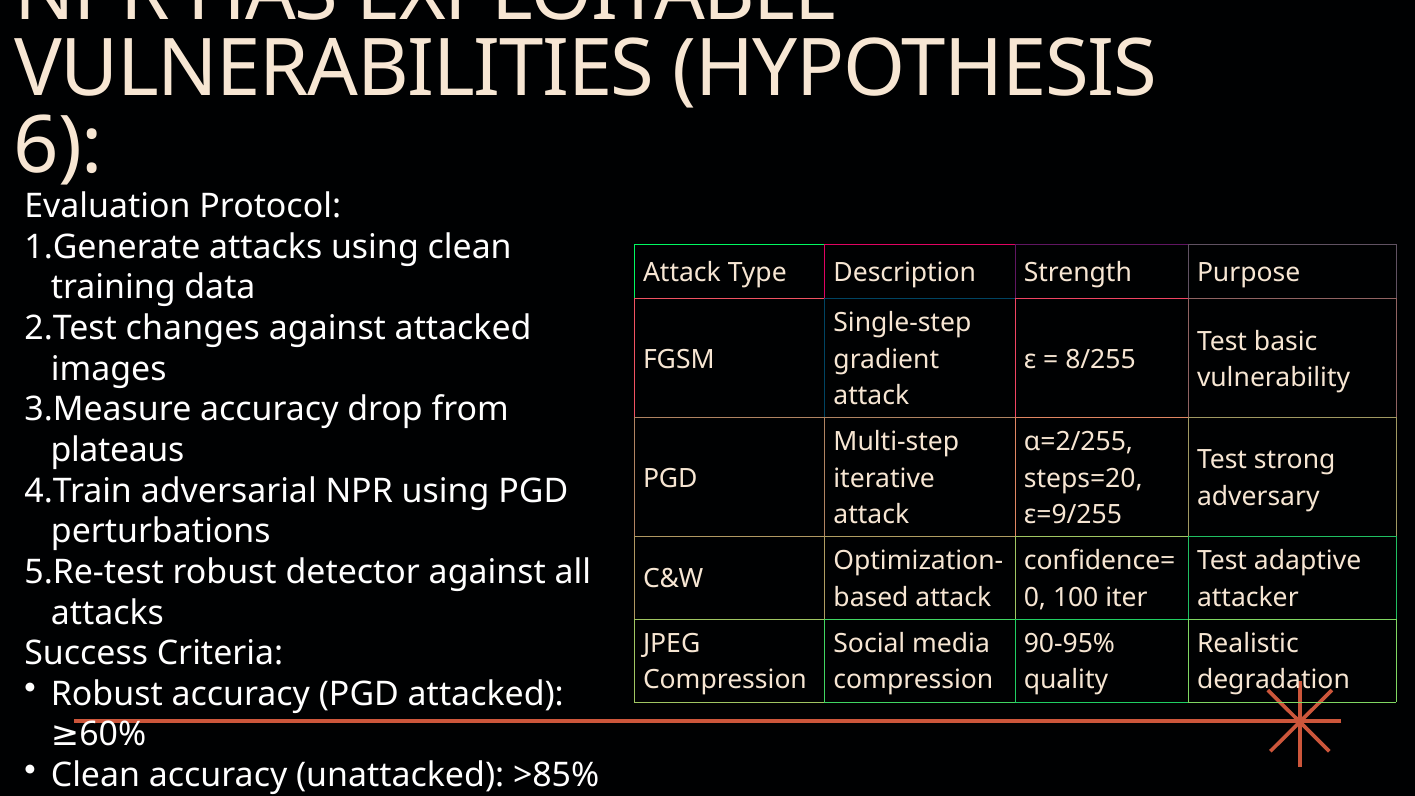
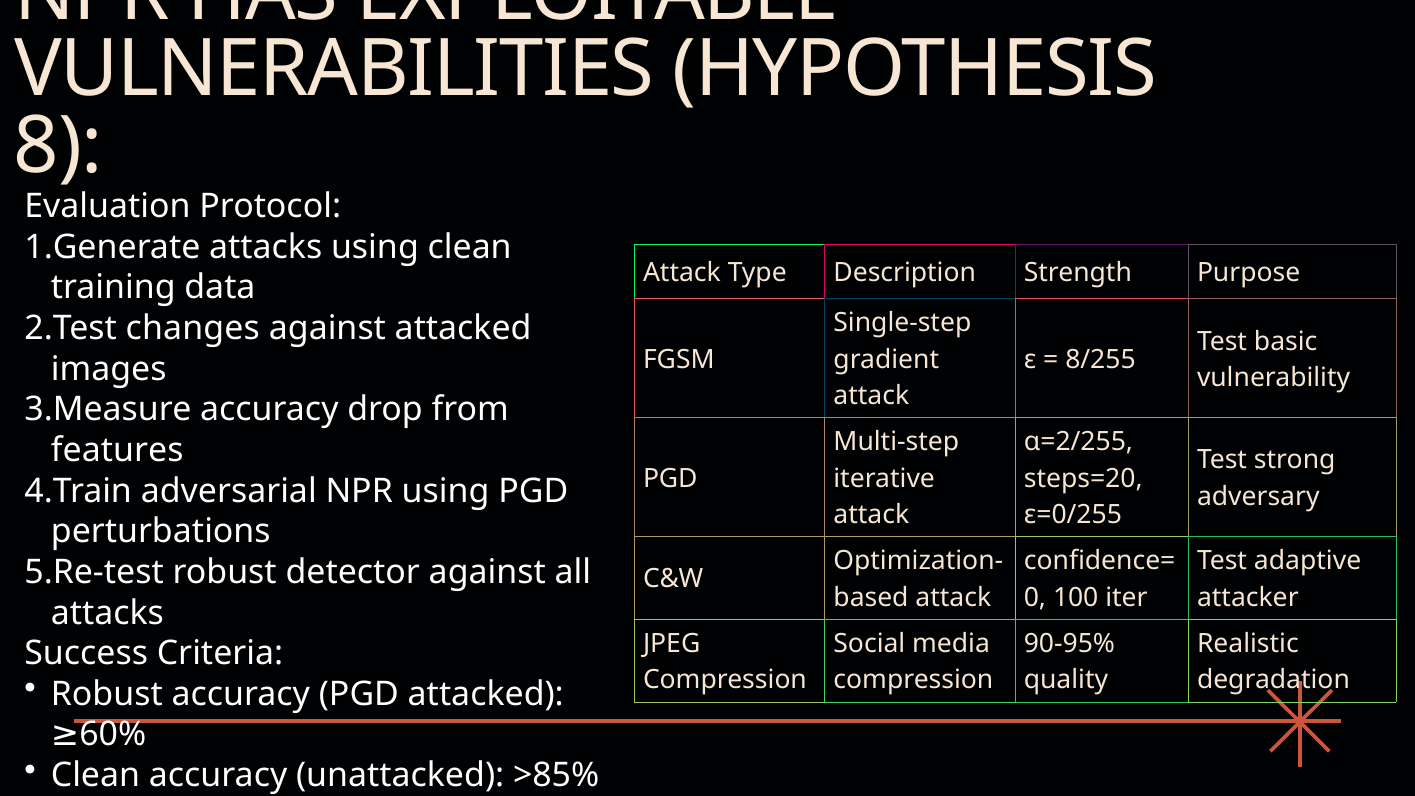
6: 6 -> 8
plateaus: plateaus -> features
ε=9/255: ε=9/255 -> ε=0/255
